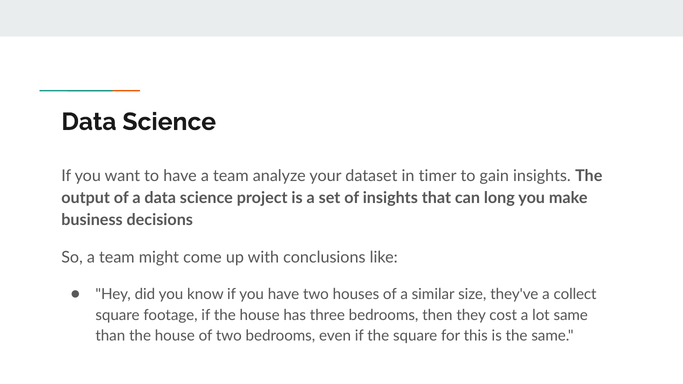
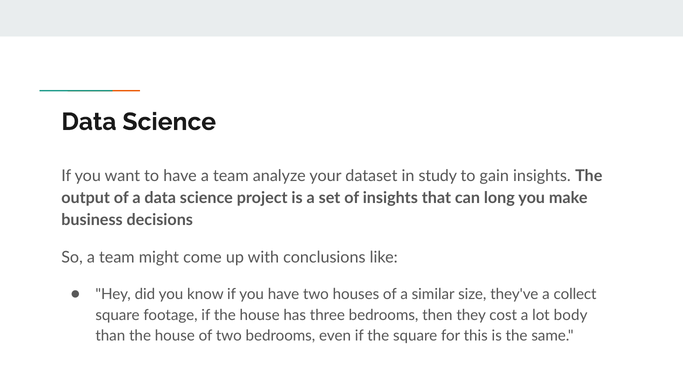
timer: timer -> study
lot same: same -> body
